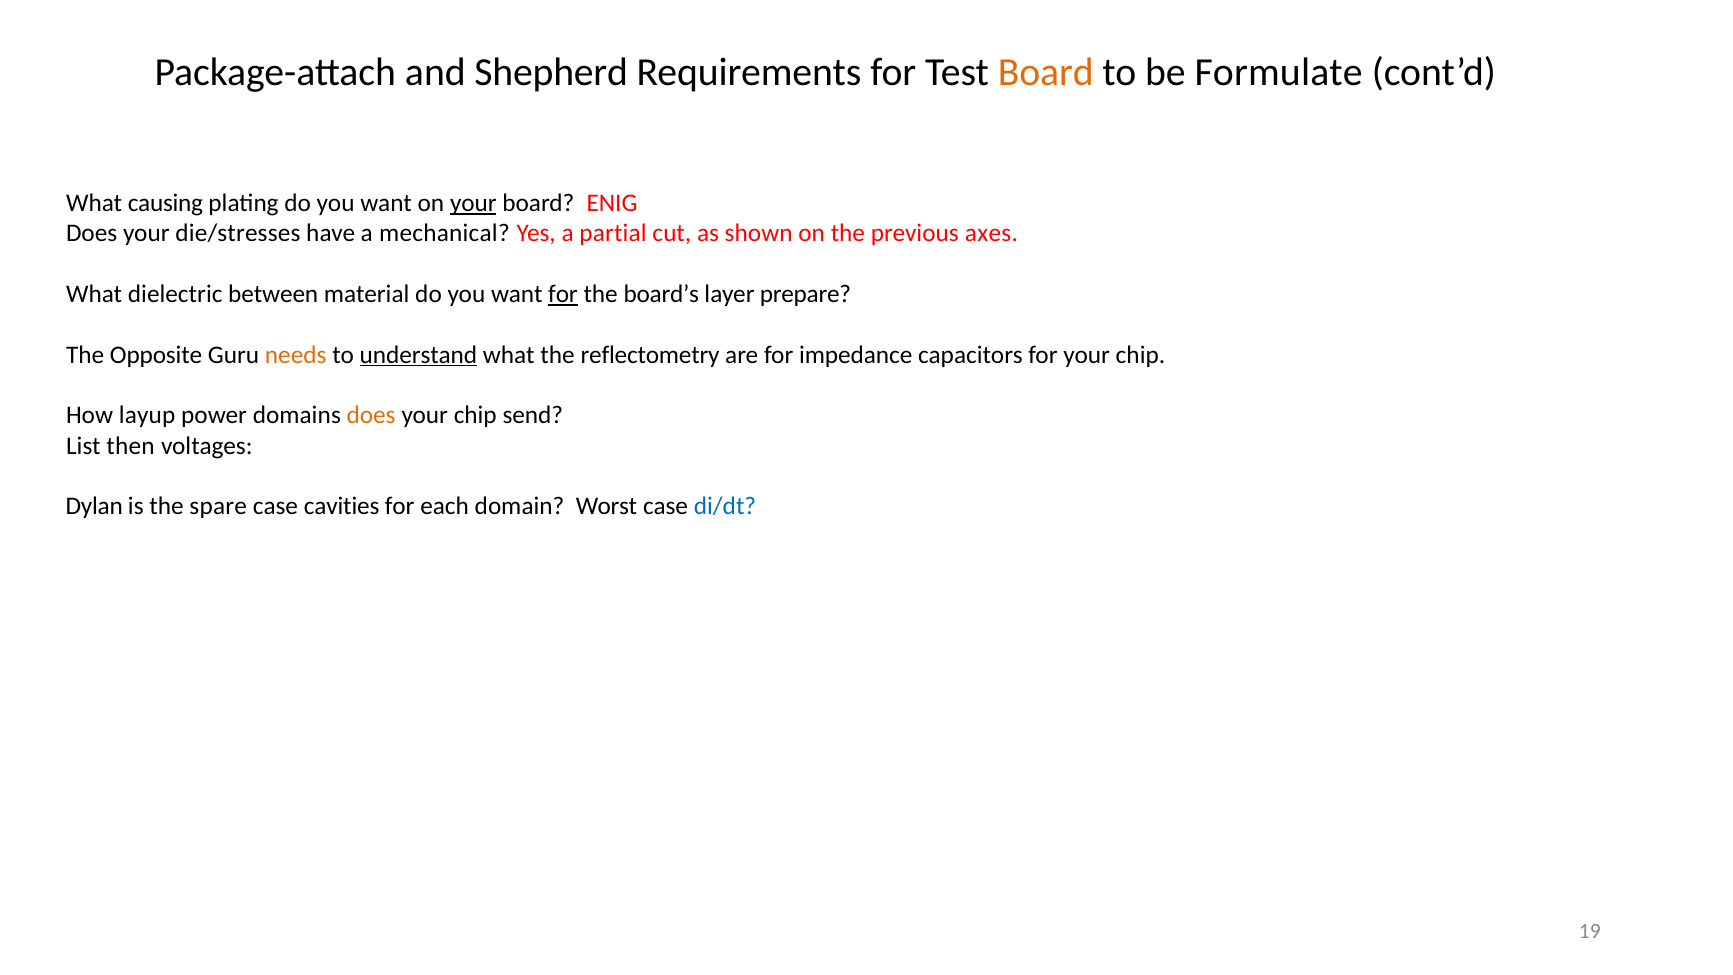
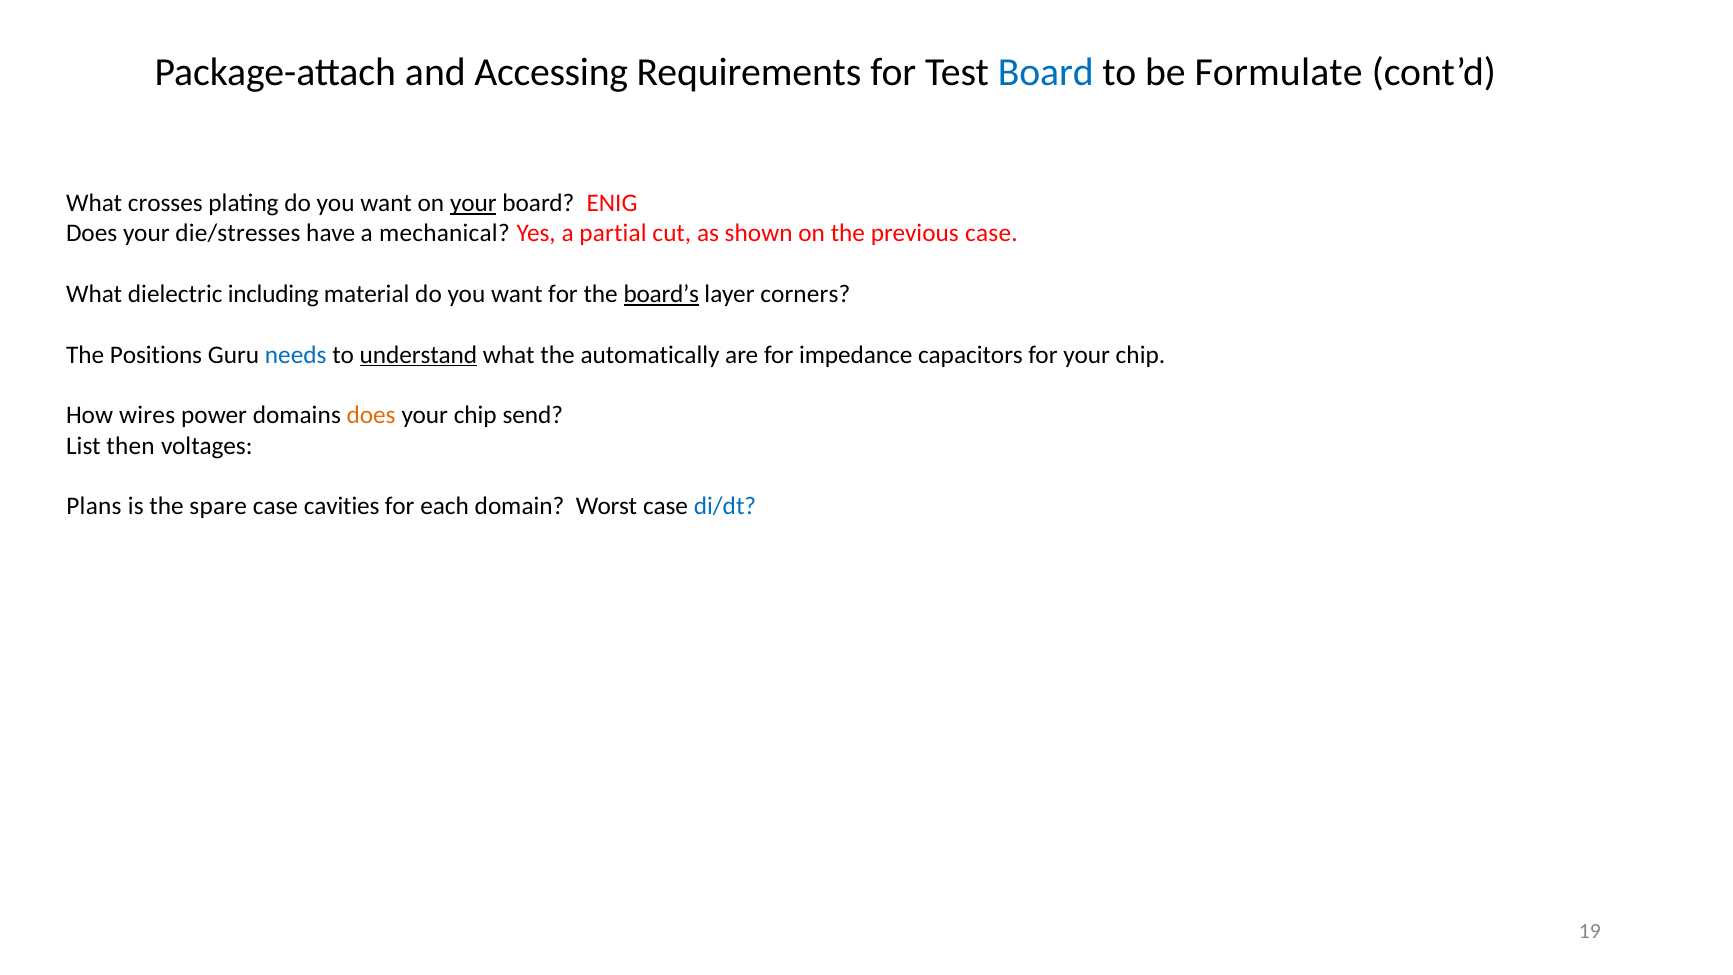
Shepherd: Shepherd -> Accessing
Board at (1046, 72) colour: orange -> blue
causing: causing -> crosses
previous axes: axes -> case
between: between -> including
for at (563, 294) underline: present -> none
board’s underline: none -> present
prepare: prepare -> corners
Opposite: Opposite -> Positions
needs colour: orange -> blue
reflectometry: reflectometry -> automatically
layup: layup -> wires
Dylan: Dylan -> Plans
